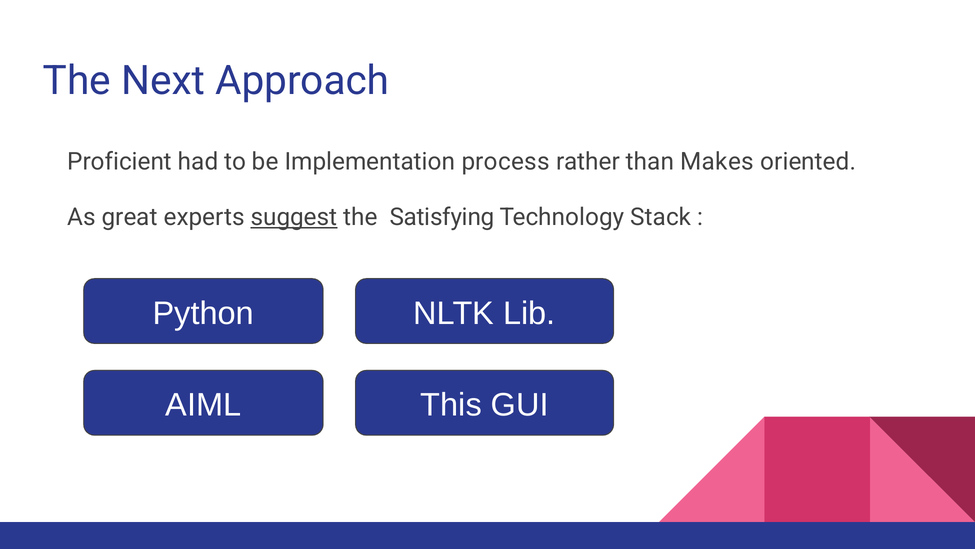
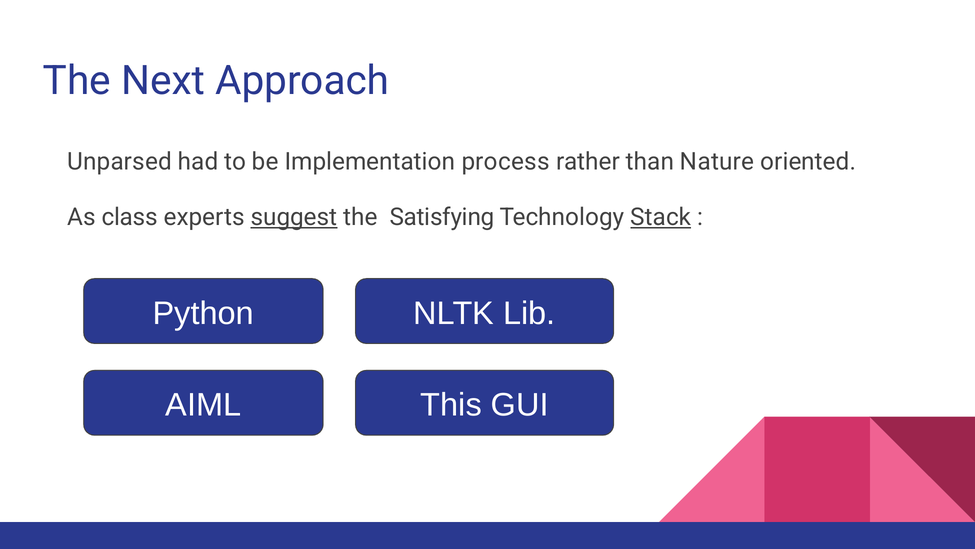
Proficient: Proficient -> Unparsed
Makes: Makes -> Nature
great: great -> class
Stack underline: none -> present
